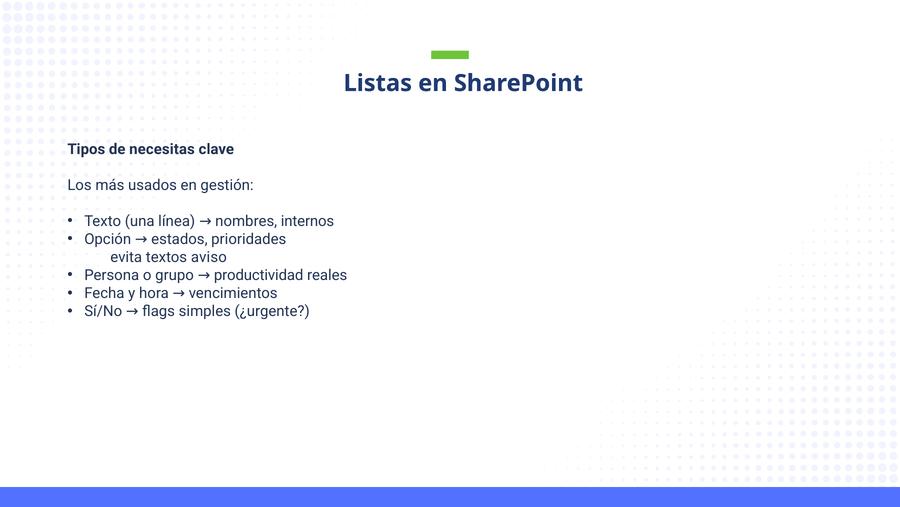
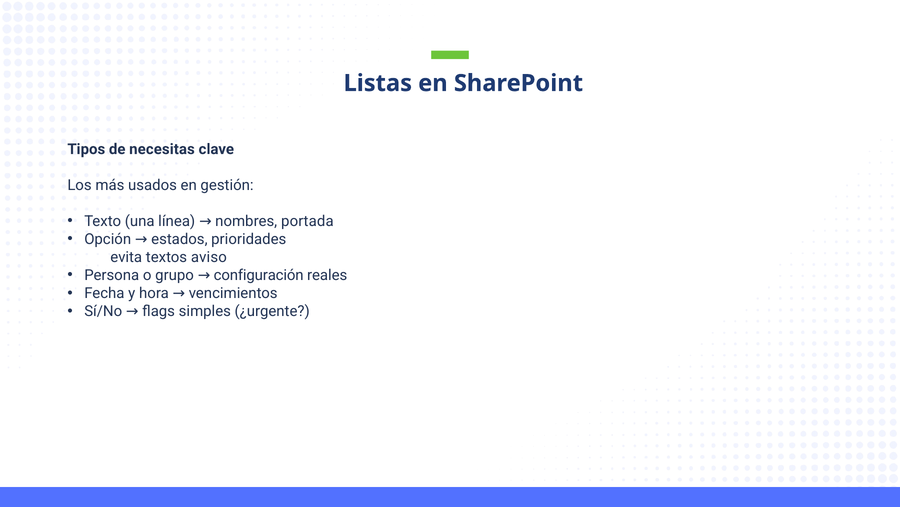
internos: internos -> portada
productividad: productividad -> configuración
